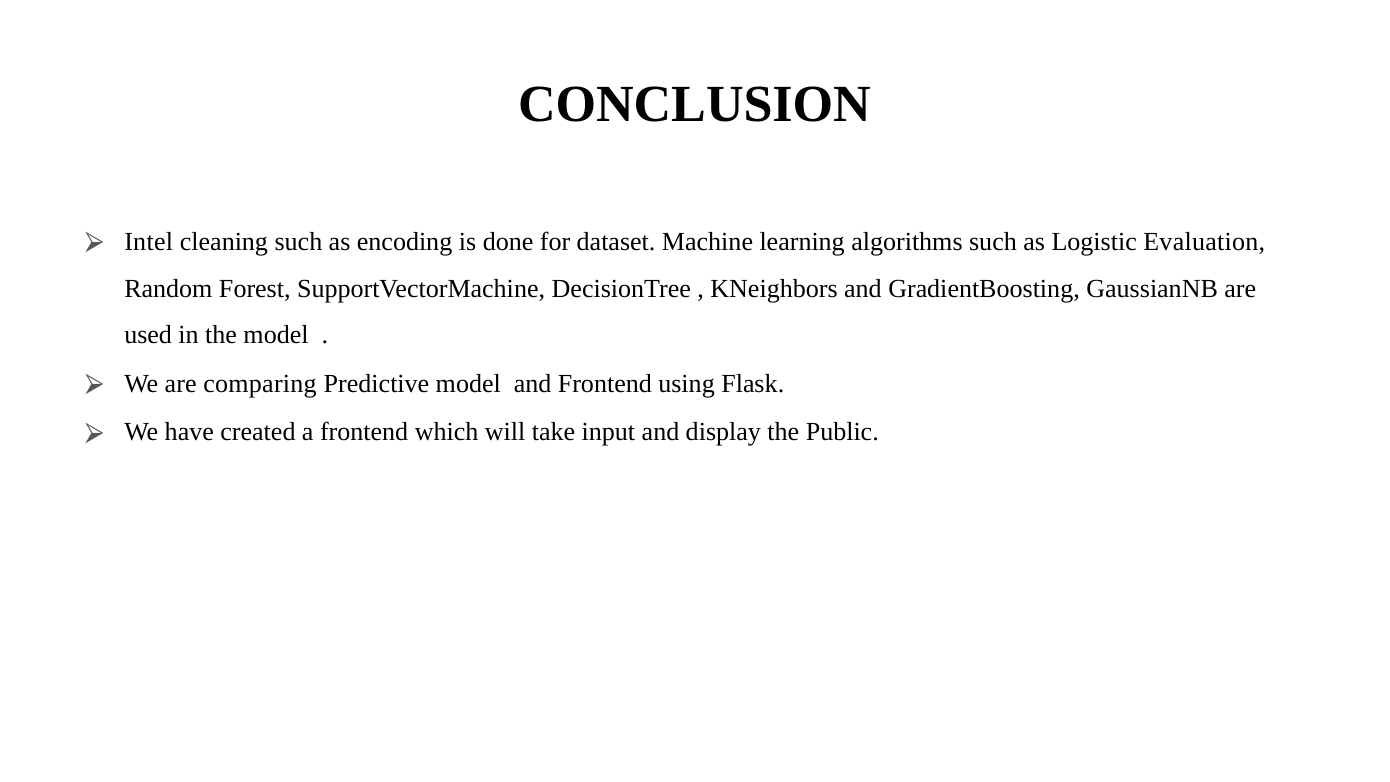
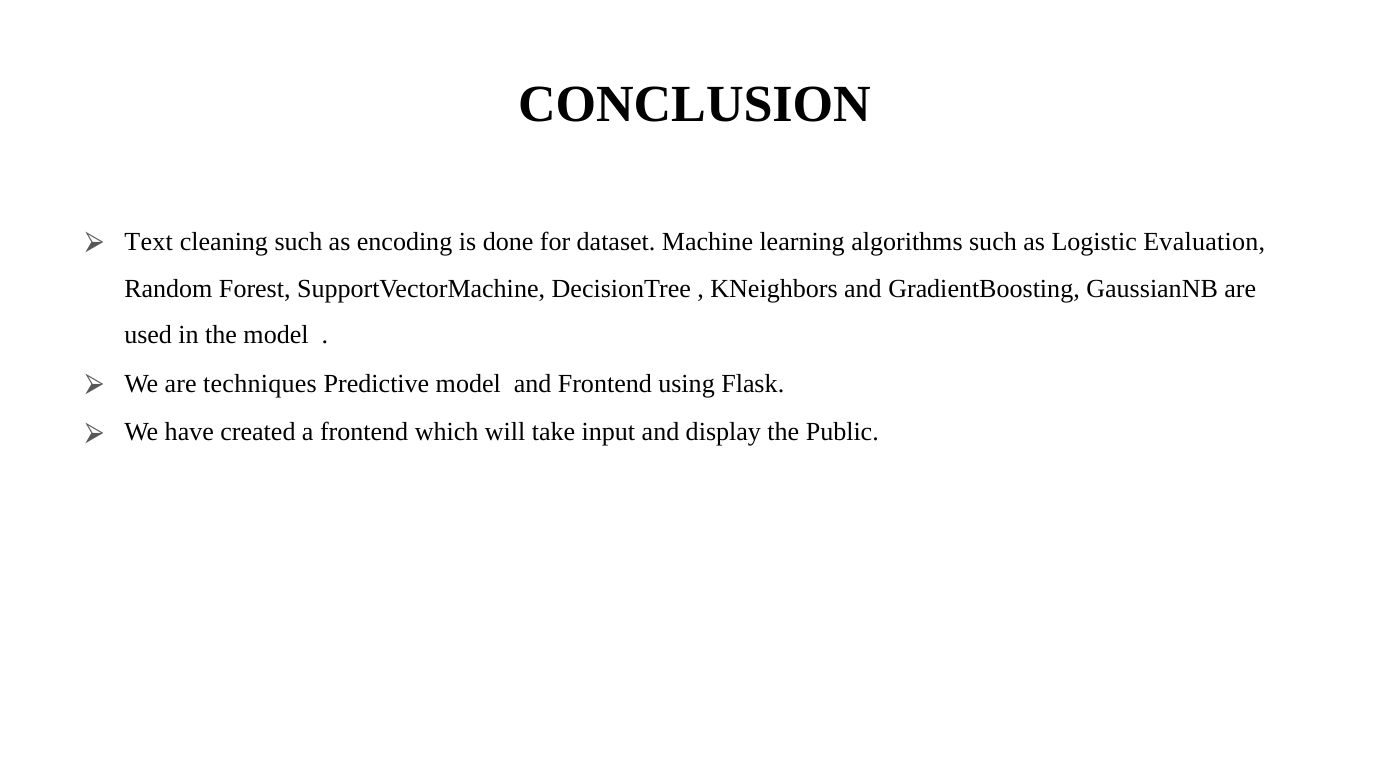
Intel: Intel -> Text
comparing: comparing -> techniques
